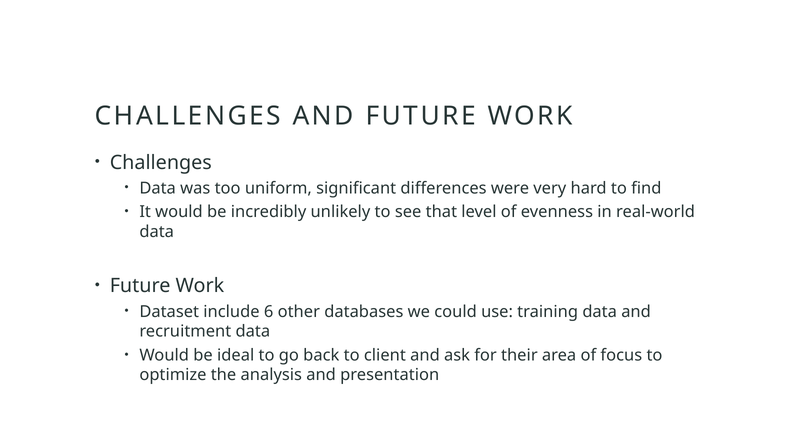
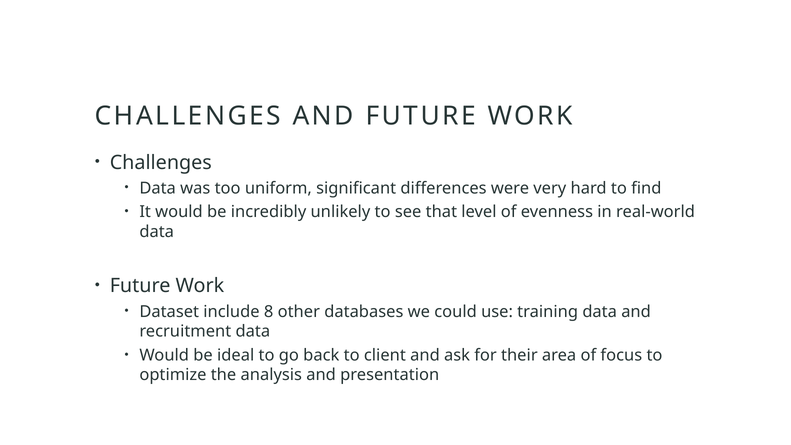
6: 6 -> 8
